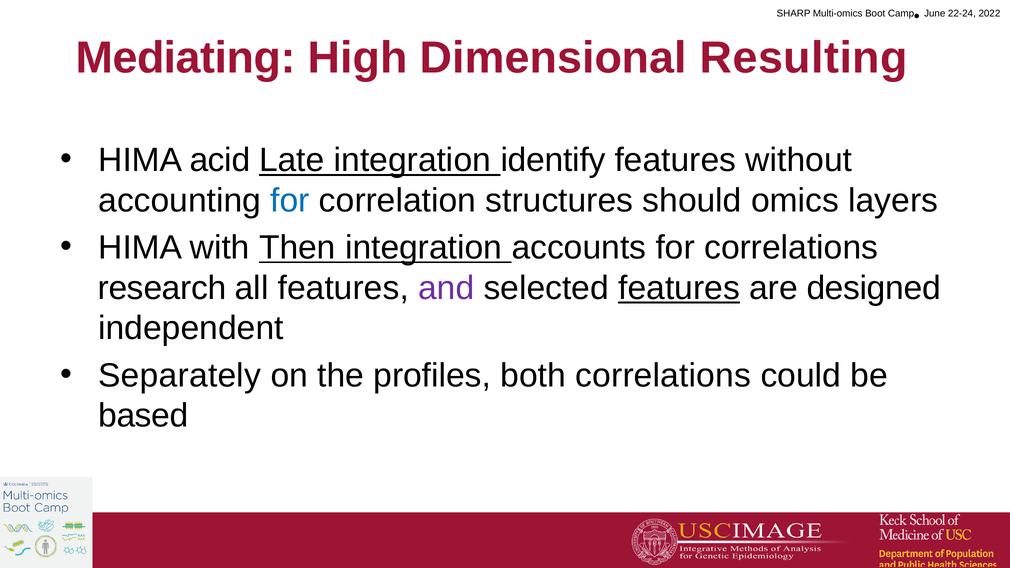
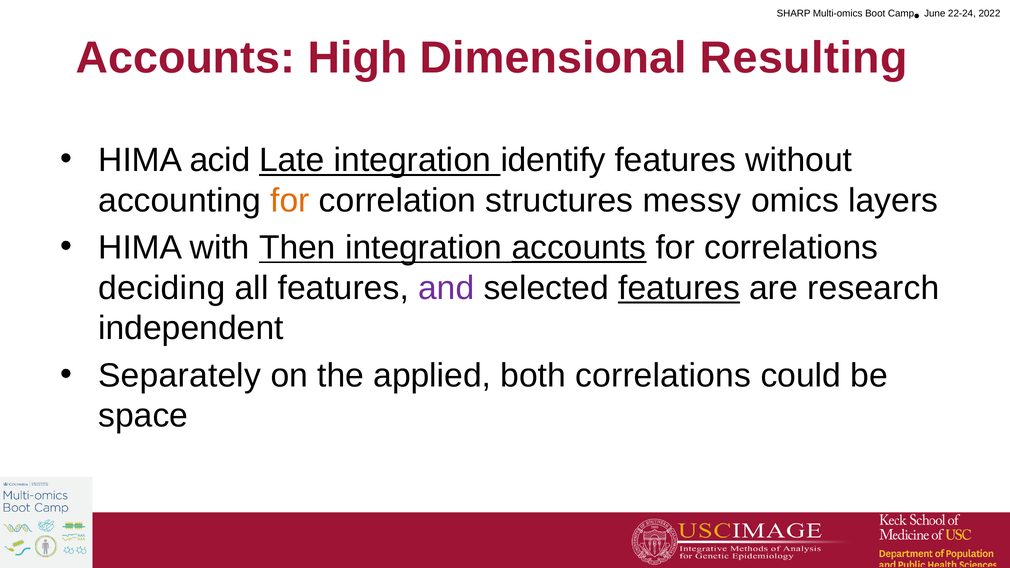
Mediating at (186, 58): Mediating -> Accounts
for at (290, 201) colour: blue -> orange
should: should -> messy
accounts at (579, 248) underline: none -> present
research: research -> deciding
designed: designed -> research
profiles: profiles -> applied
based: based -> space
